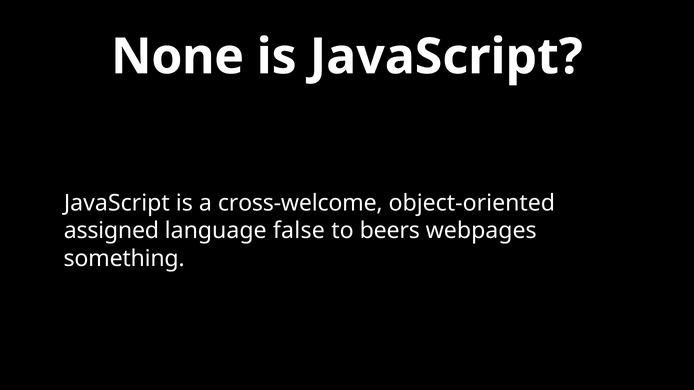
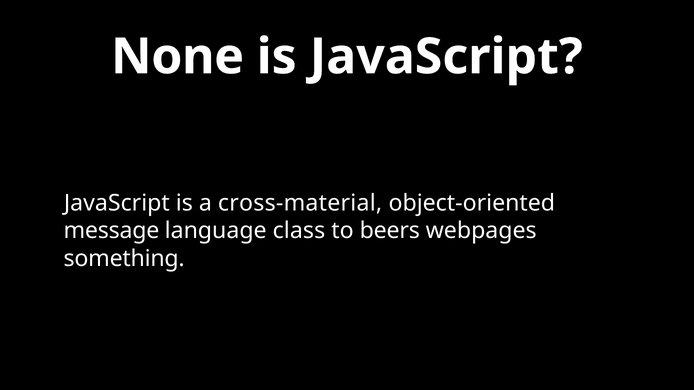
cross-welcome: cross-welcome -> cross-material
assigned: assigned -> message
false: false -> class
